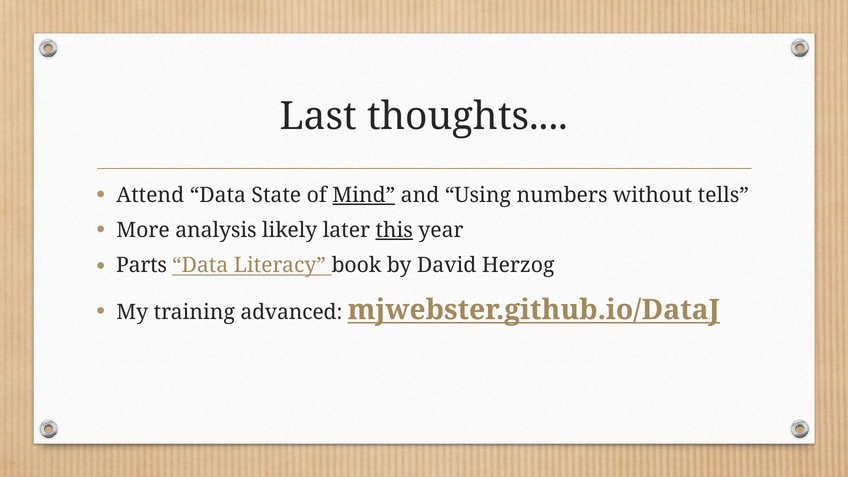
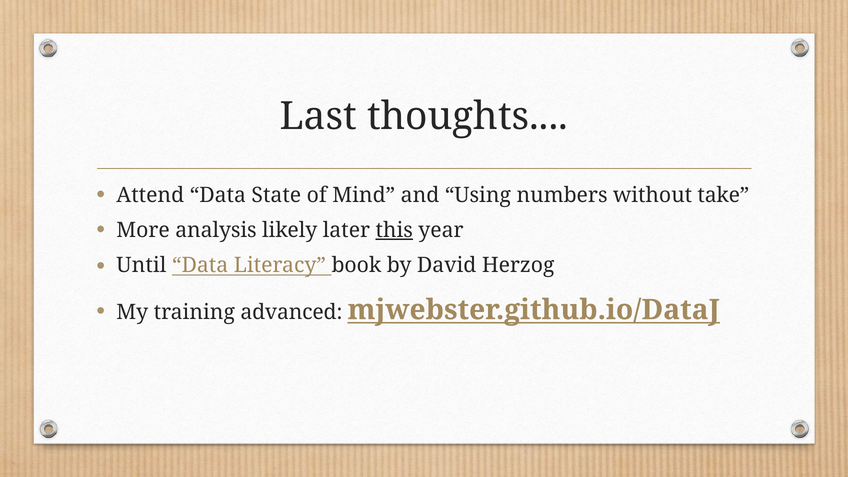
Mind underline: present -> none
tells: tells -> take
Parts: Parts -> Until
